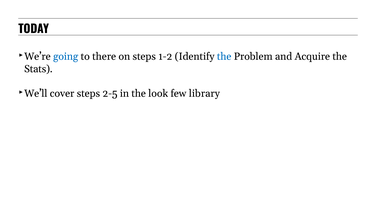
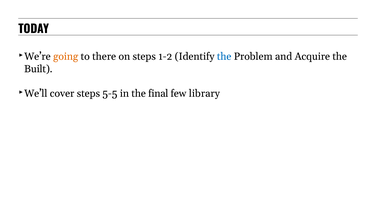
going colour: blue -> orange
Stats: Stats -> Built
2-5: 2-5 -> 5-5
look: look -> final
